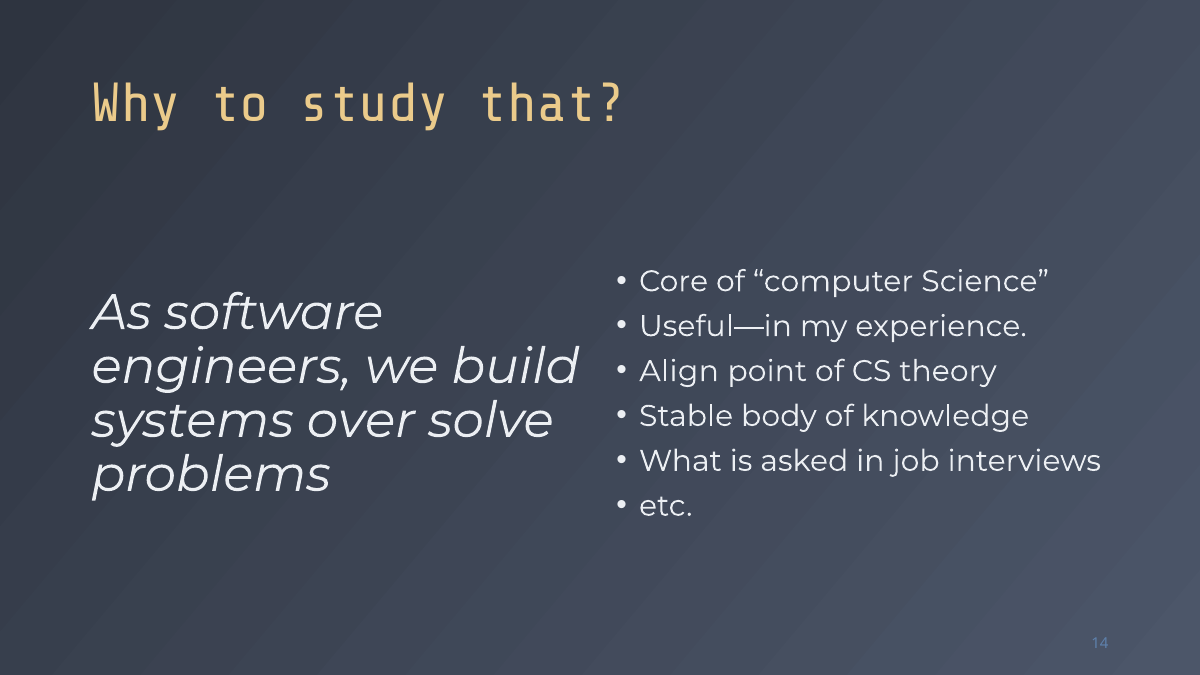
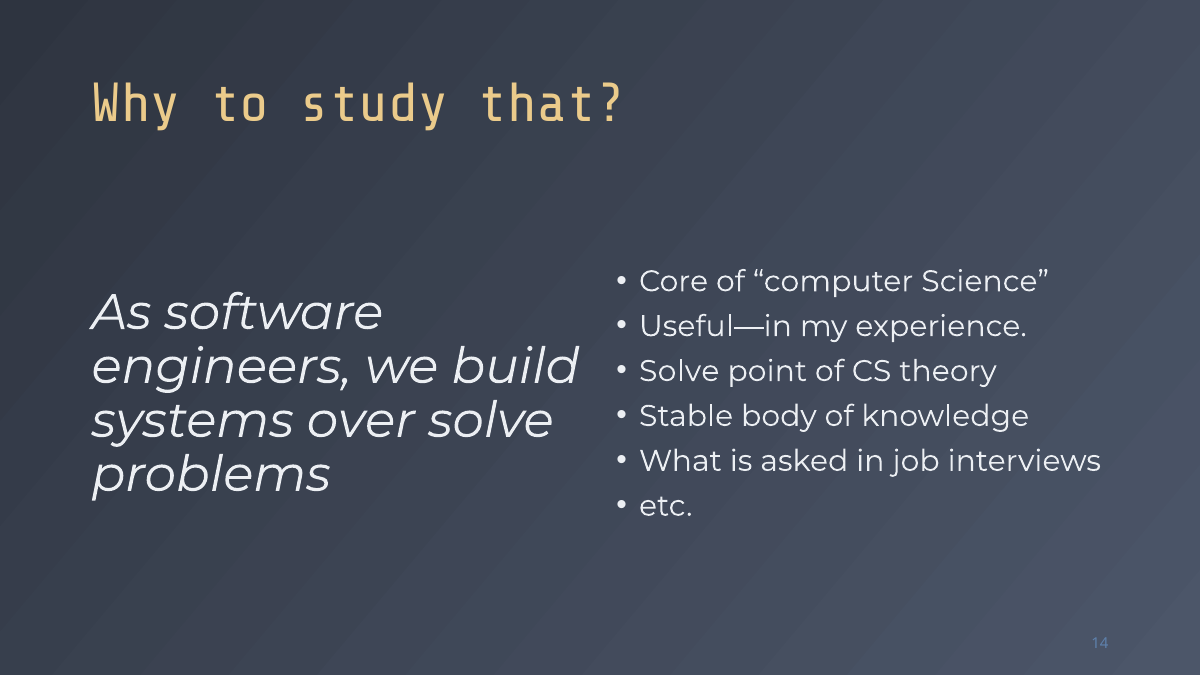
Align at (679, 371): Align -> Solve
